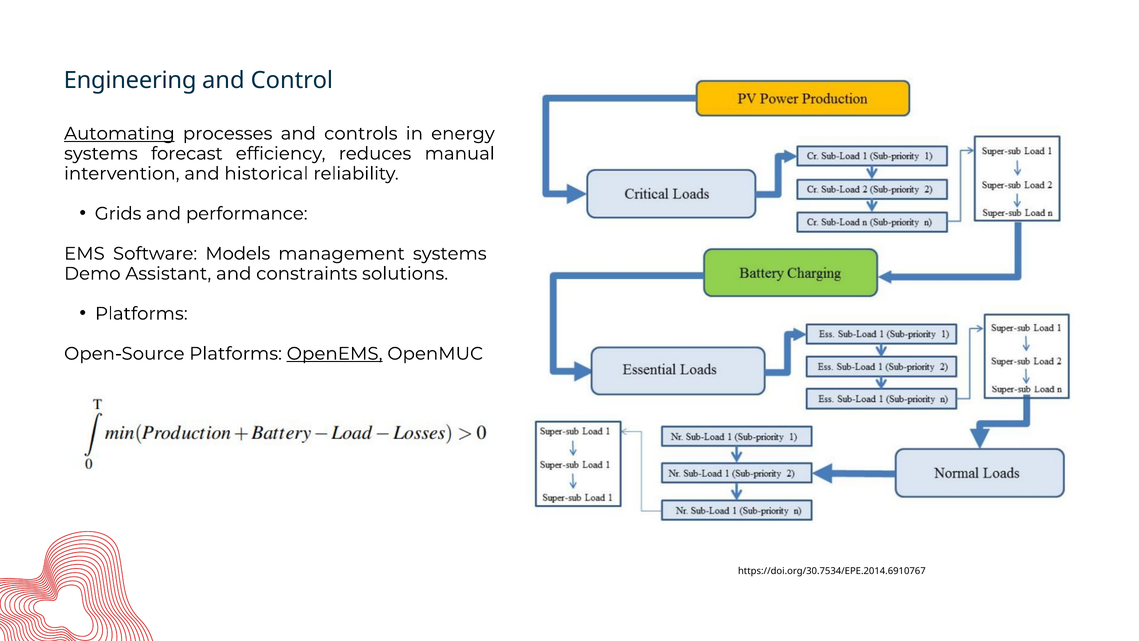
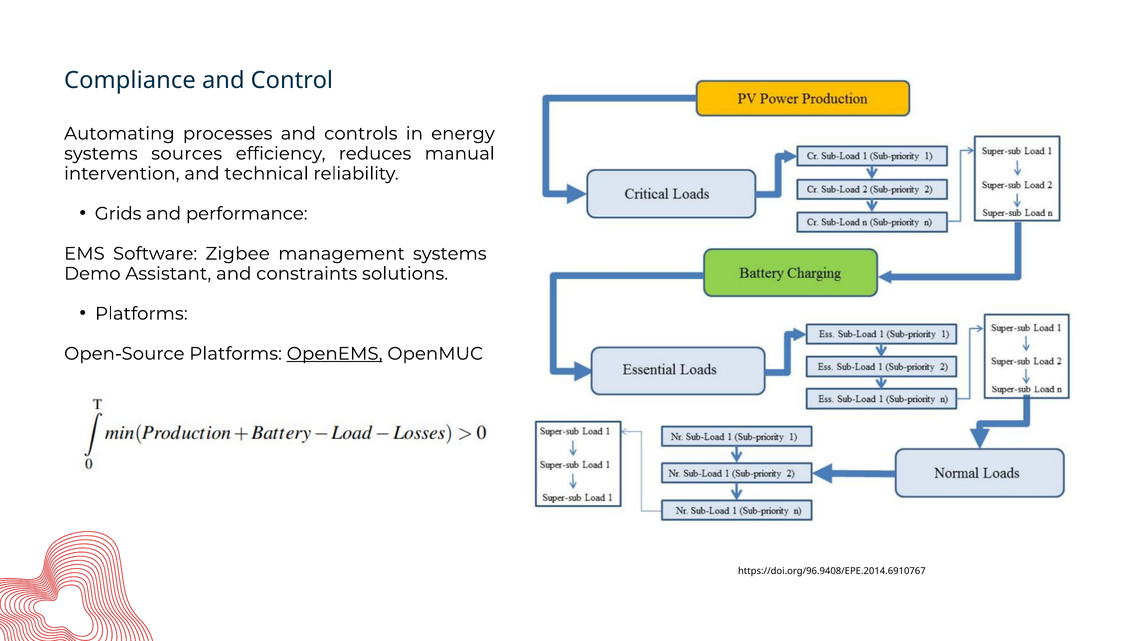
Engineering: Engineering -> Compliance
Automating underline: present -> none
forecast: forecast -> sources
historical: historical -> technical
Models: Models -> Zigbee
https://doi.org/30.7534/EPE.2014.6910767: https://doi.org/30.7534/EPE.2014.6910767 -> https://doi.org/96.9408/EPE.2014.6910767
